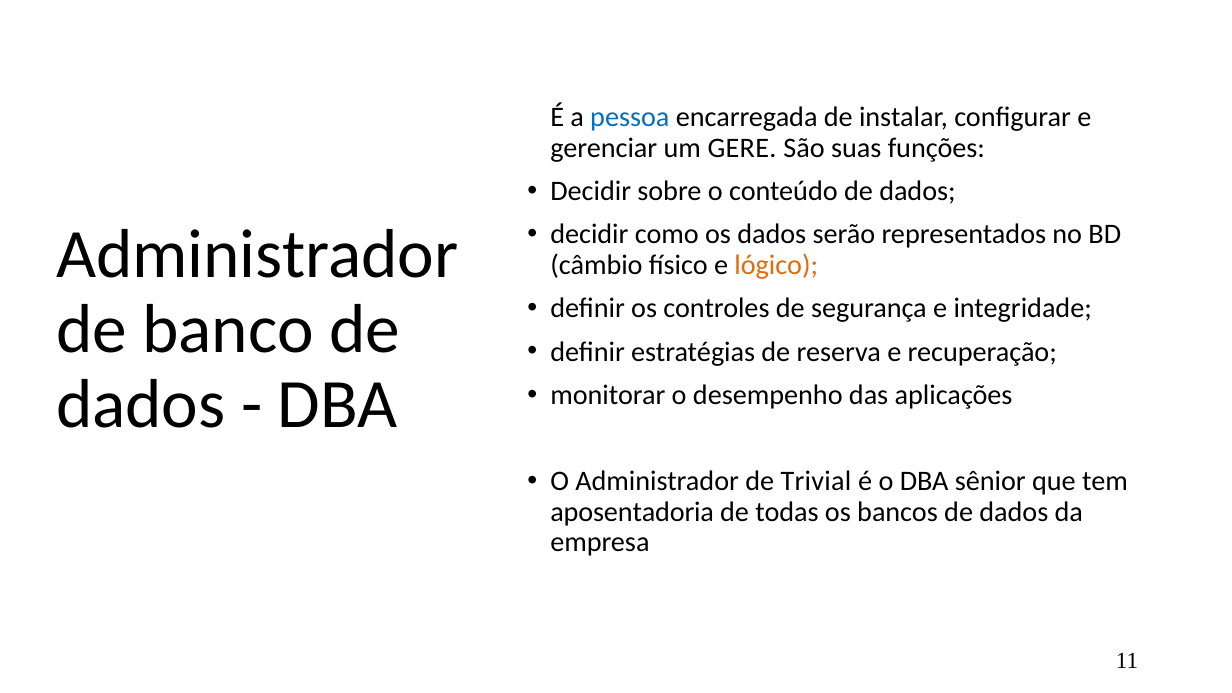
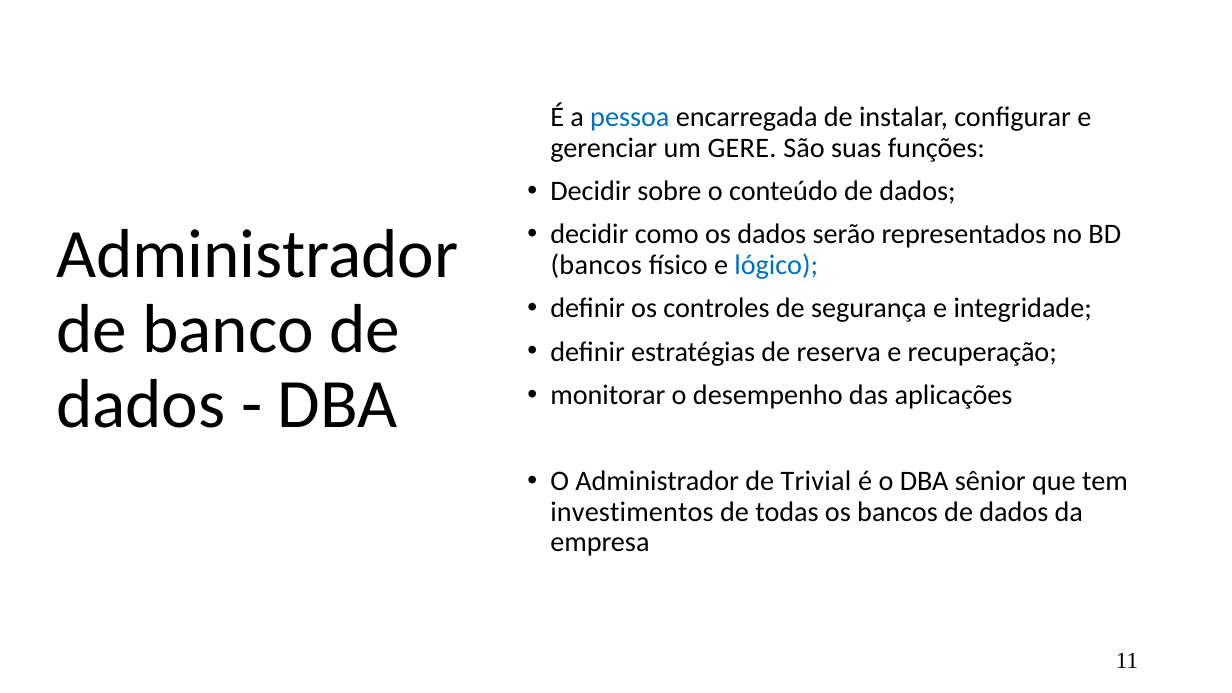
câmbio at (596, 265): câmbio -> bancos
lógico colour: orange -> blue
aposentadoria: aposentadoria -> investimentos
